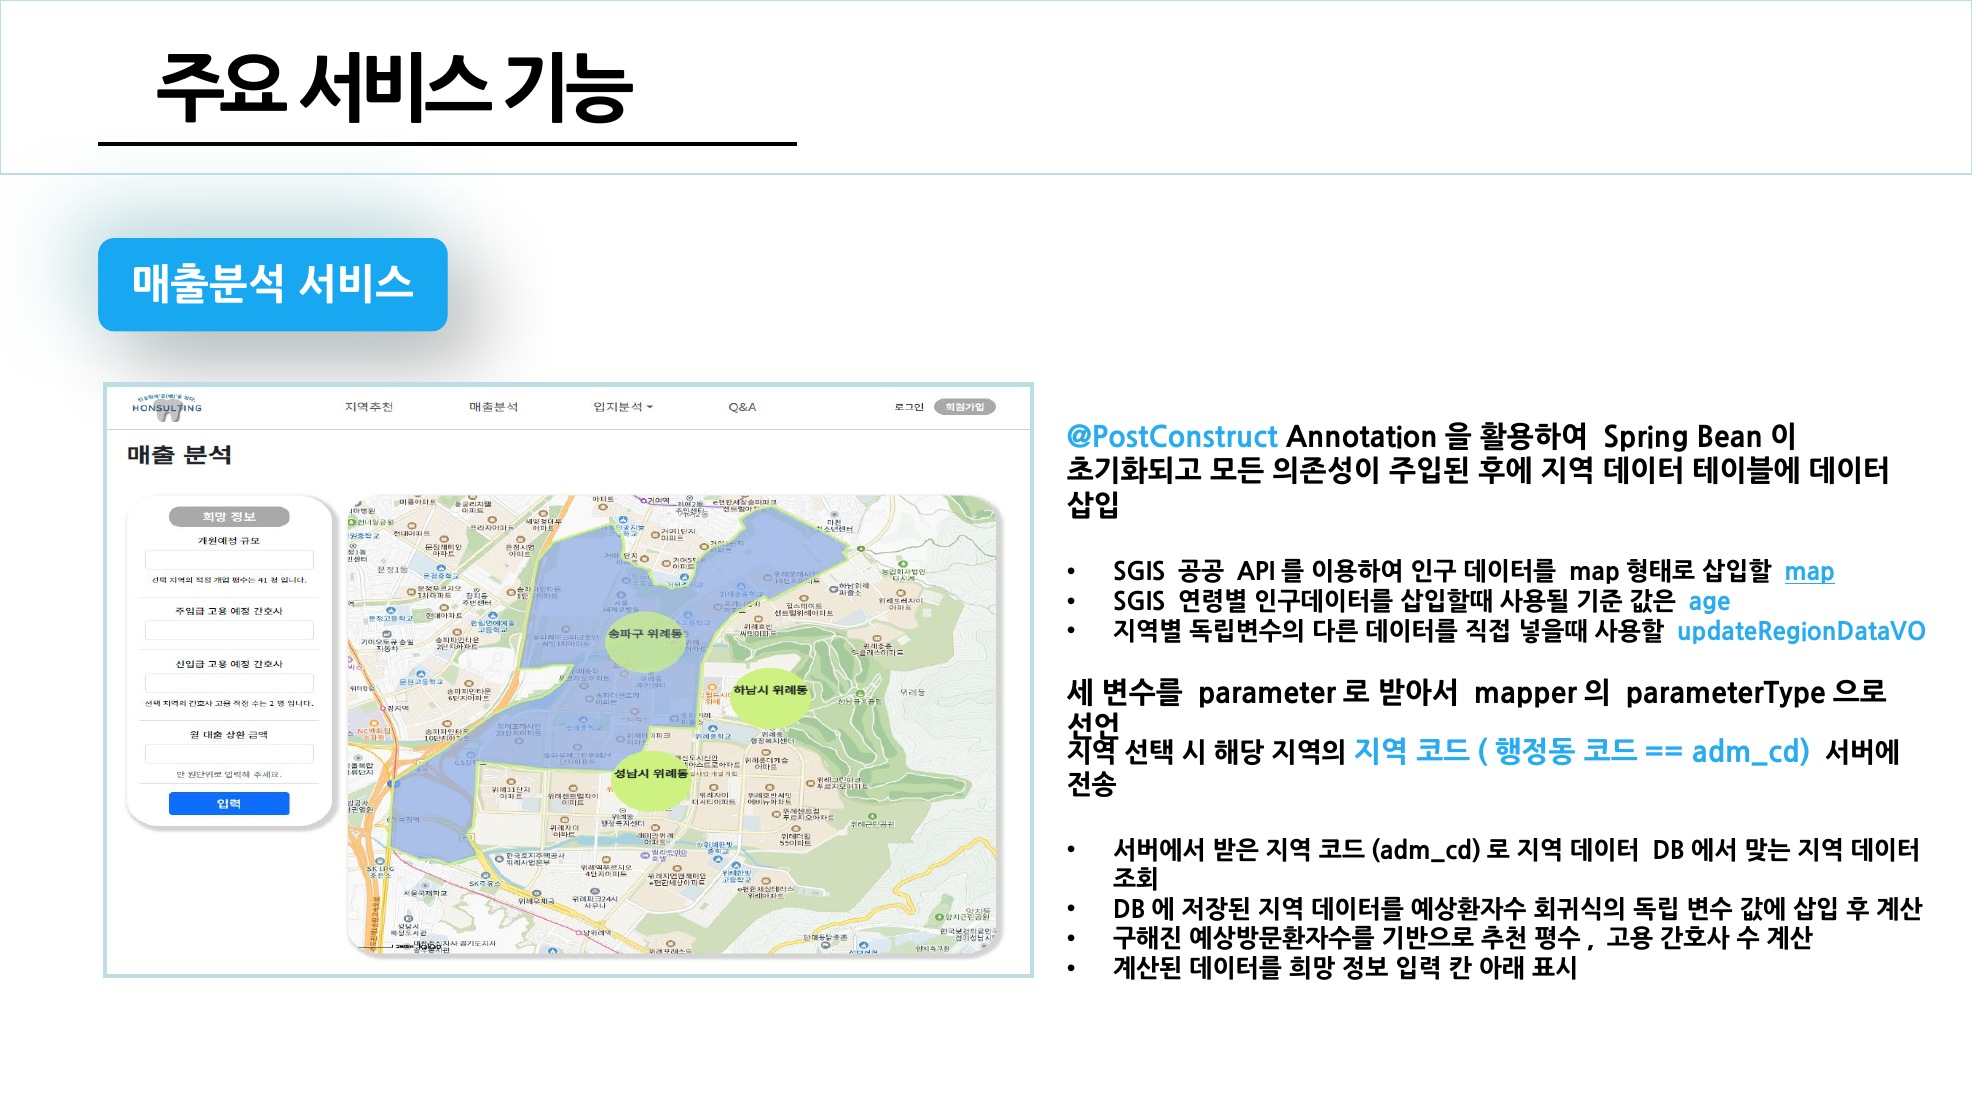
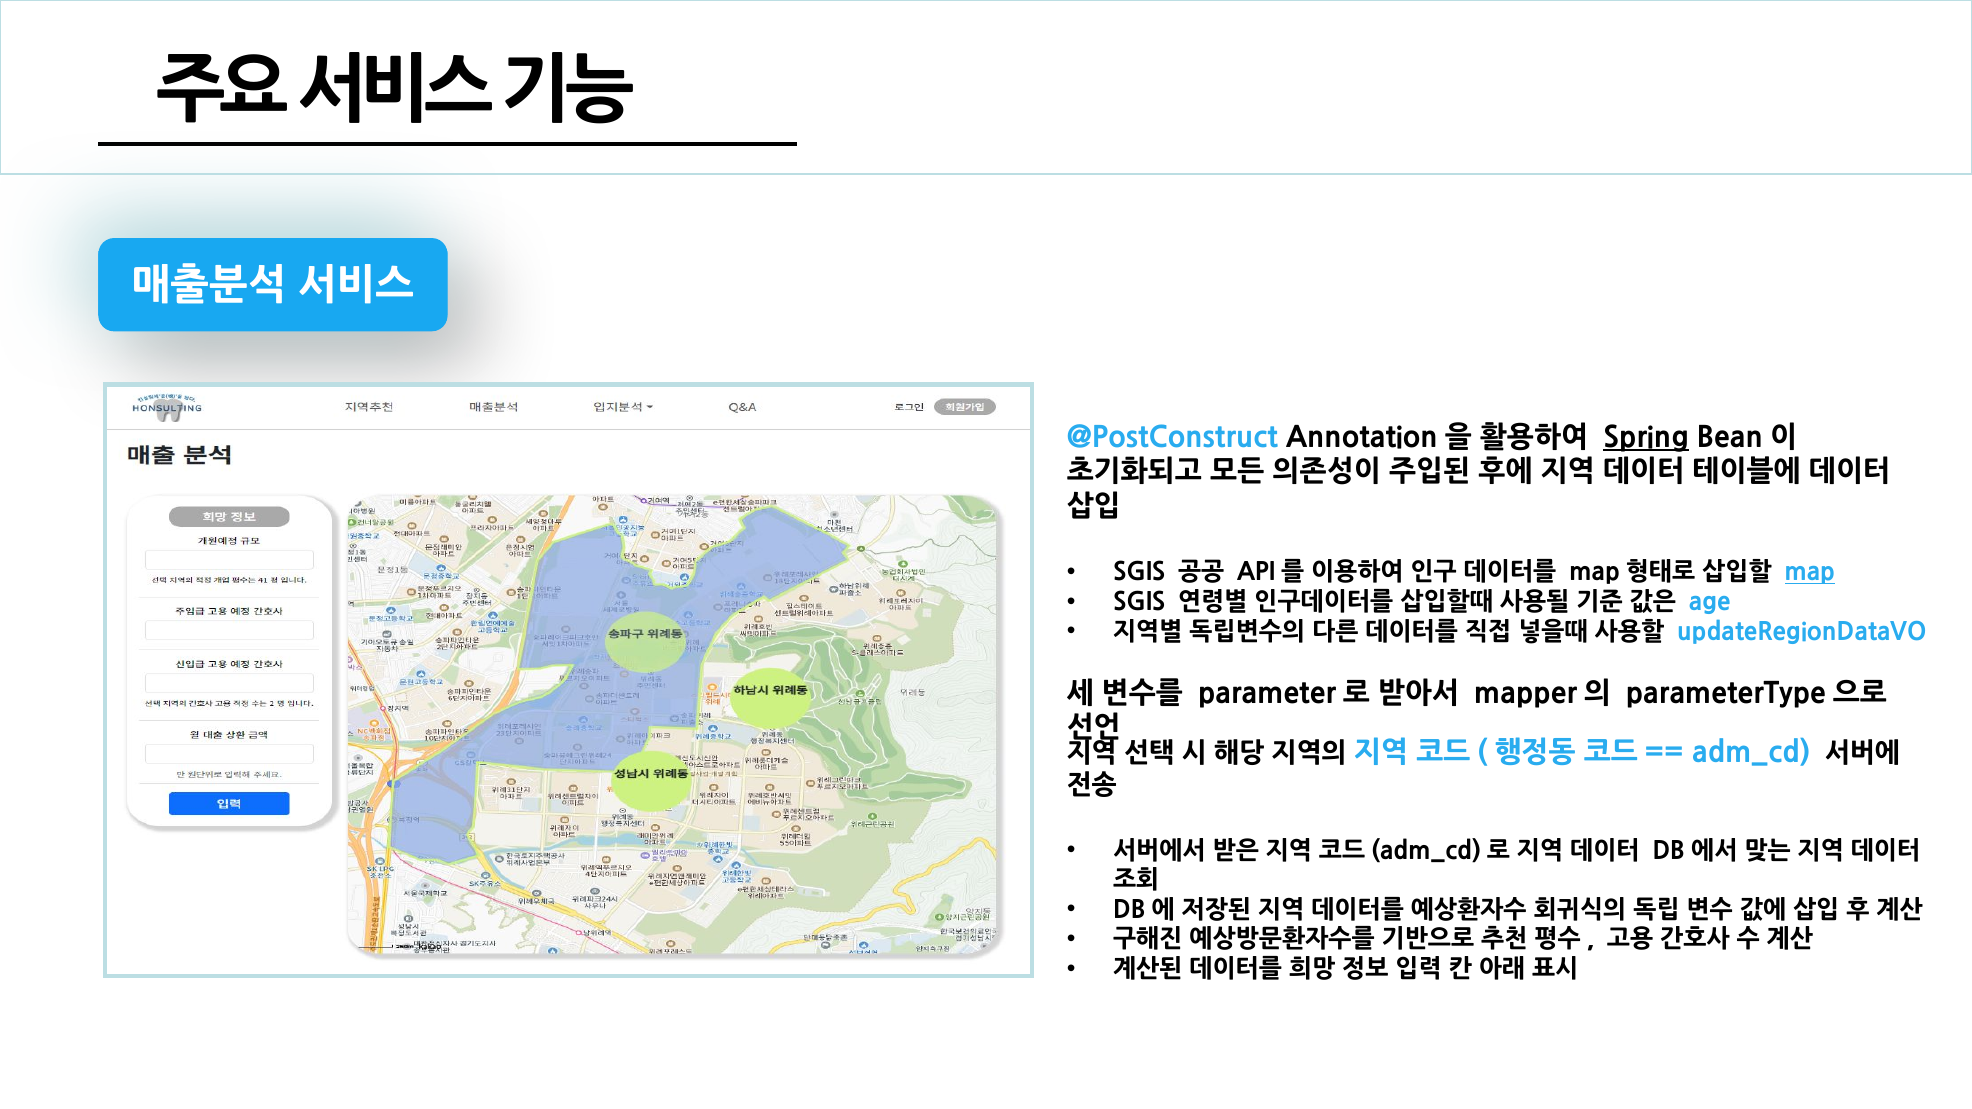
Spring underline: none -> present
